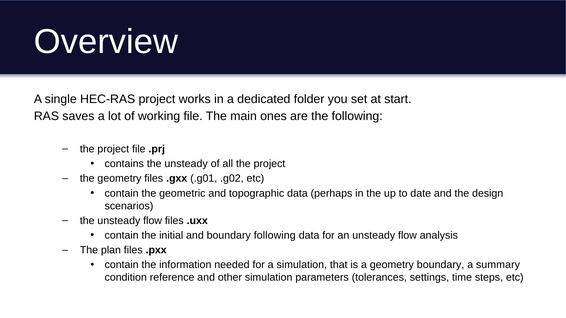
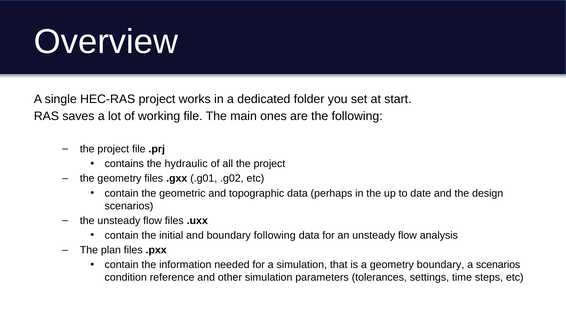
contains the unsteady: unsteady -> hydraulic
a summary: summary -> scenarios
